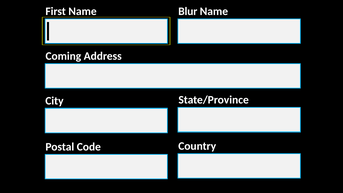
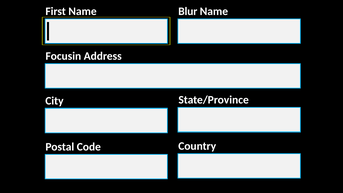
Coming: Coming -> Focusin
